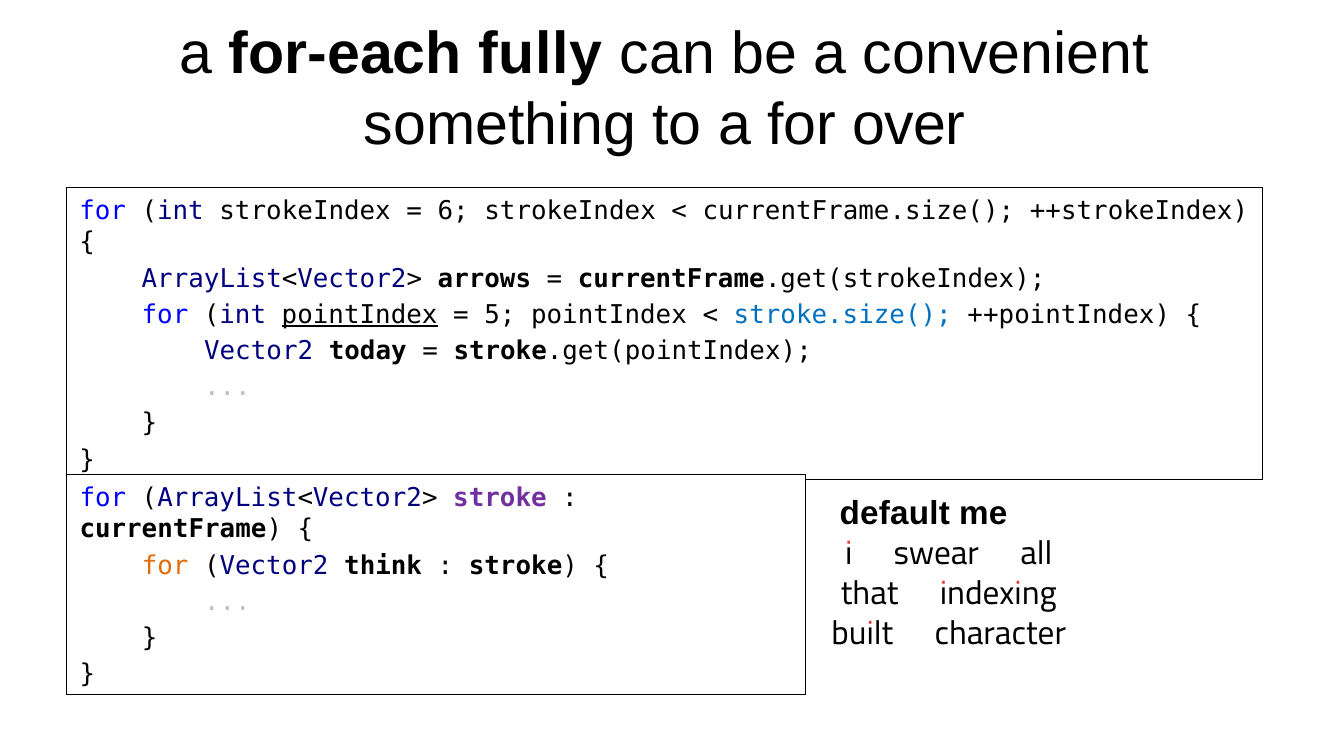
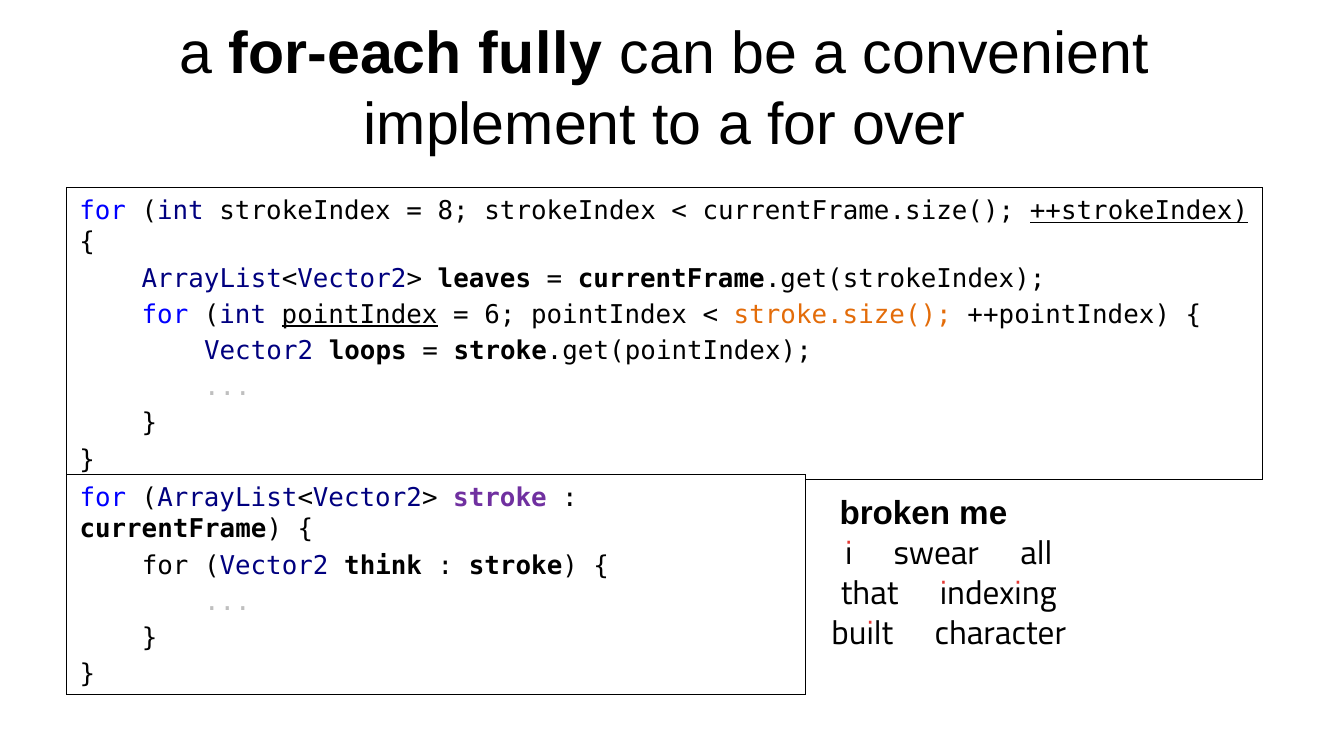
something: something -> implement
6: 6 -> 8
++strokeIndex underline: none -> present
arrows: arrows -> leaves
5: 5 -> 6
stroke.size( colour: blue -> orange
today: today -> loops
default: default -> broken
for at (165, 565) colour: orange -> black
